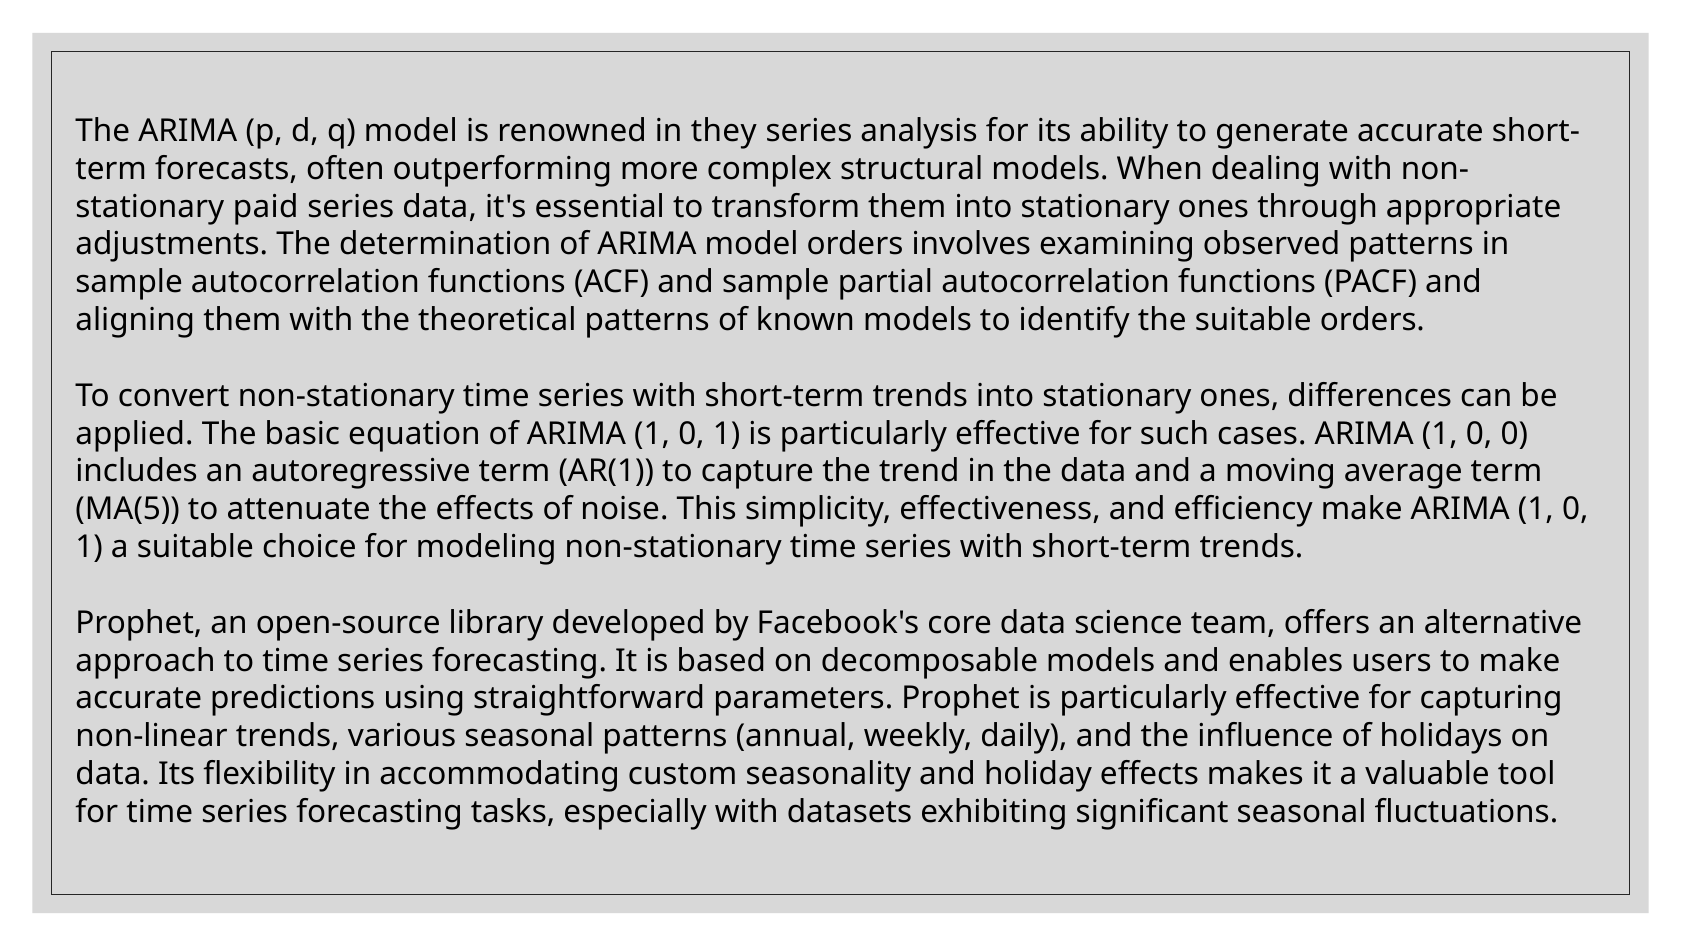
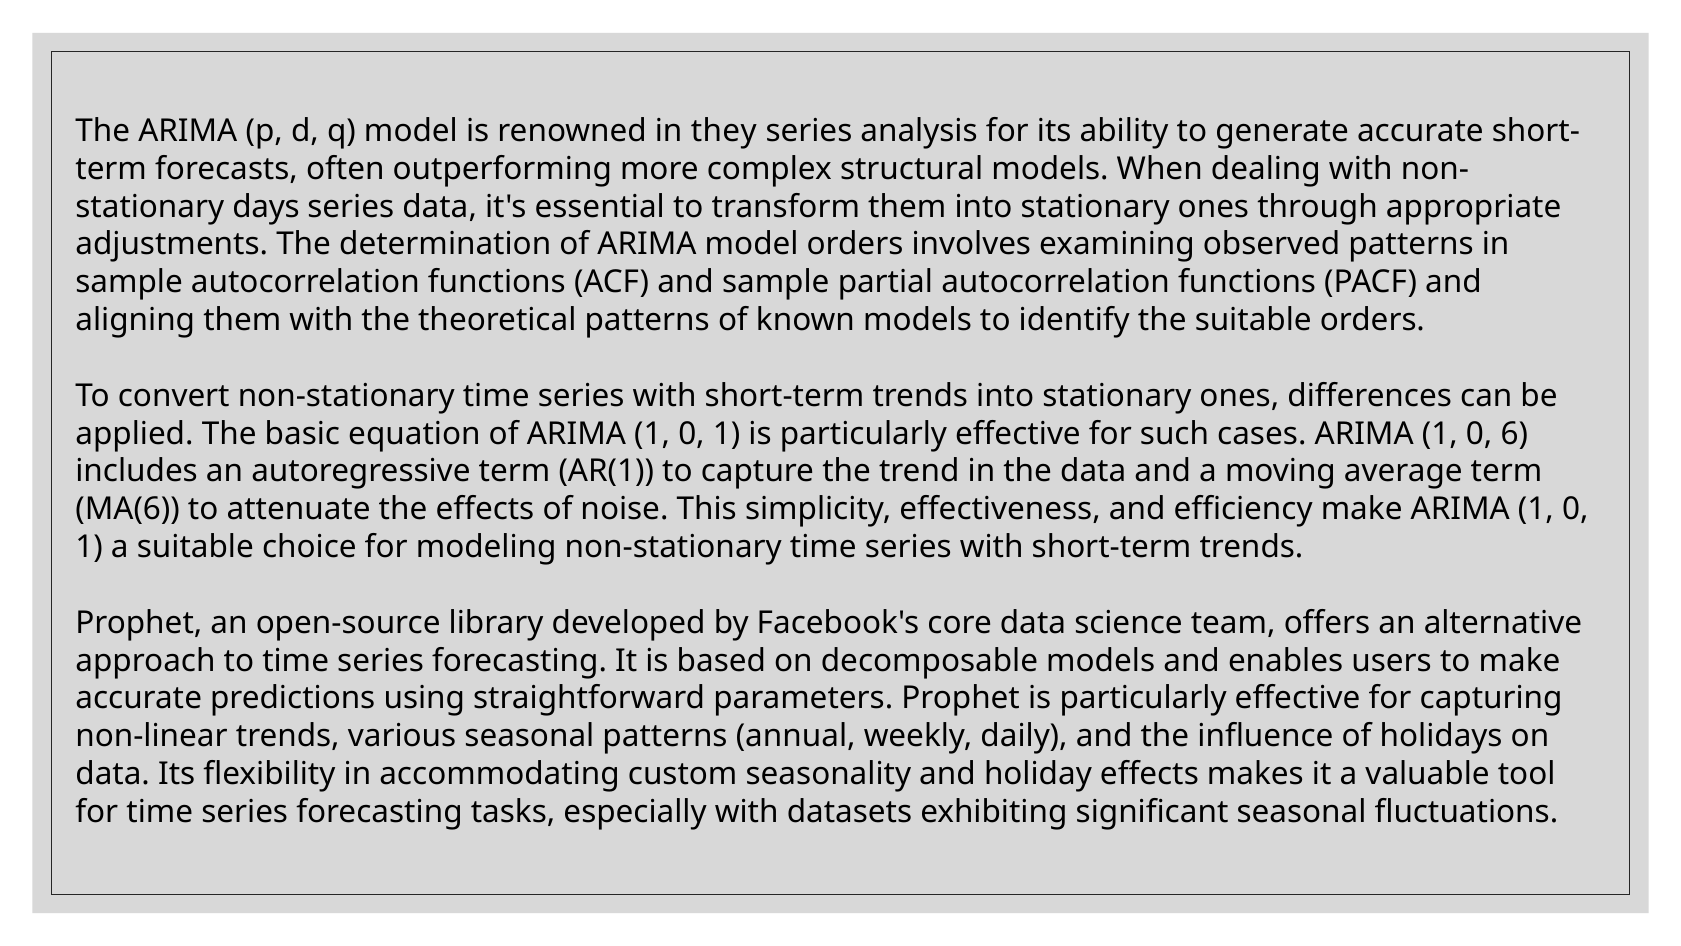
paid: paid -> days
0 0: 0 -> 6
MA(5: MA(5 -> MA(6
